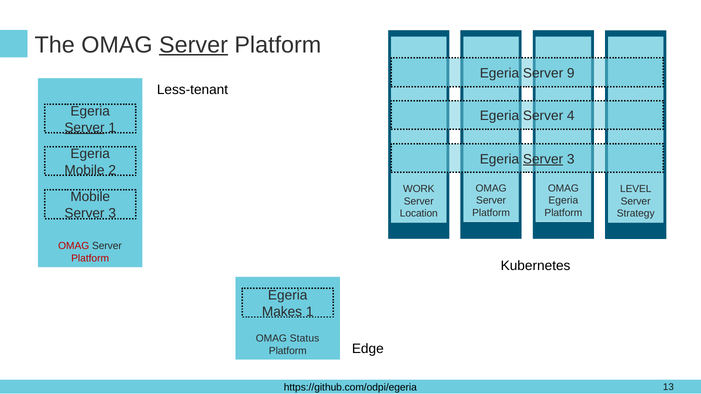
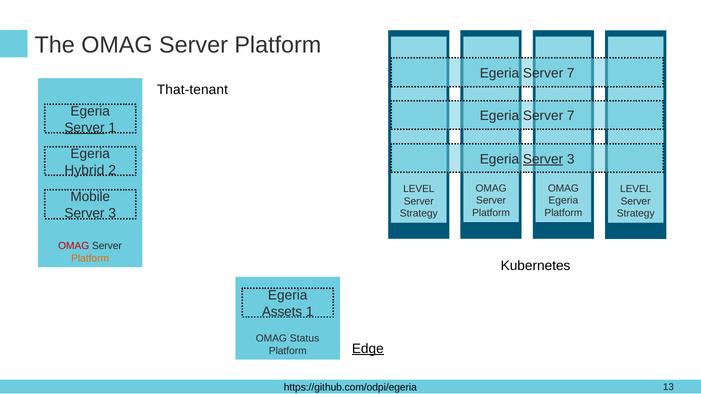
Server at (194, 45) underline: present -> none
9 at (571, 73): 9 -> 7
Less-tenant: Less-tenant -> That-tenant
4 at (571, 116): 4 -> 7
Mobile at (84, 170): Mobile -> Hybrid
WORK at (419, 189): WORK -> LEVEL
Location at (419, 214): Location -> Strategy
Platform at (90, 259) colour: red -> orange
Makes: Makes -> Assets
Edge underline: none -> present
